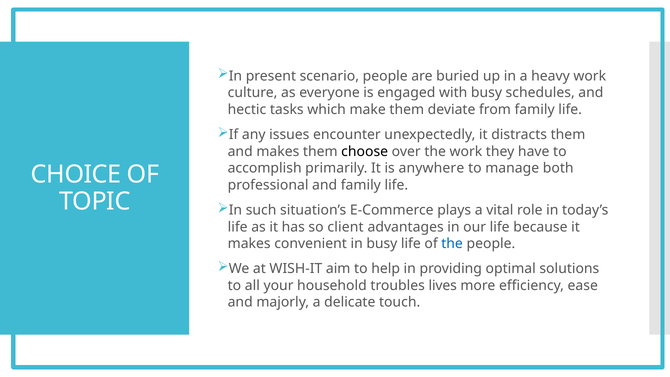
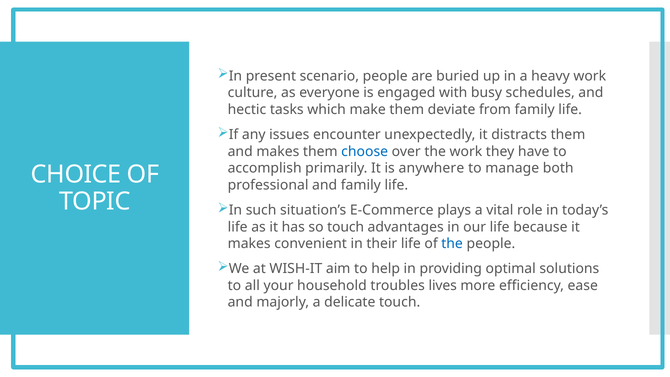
choose colour: black -> blue
so client: client -> touch
in busy: busy -> their
